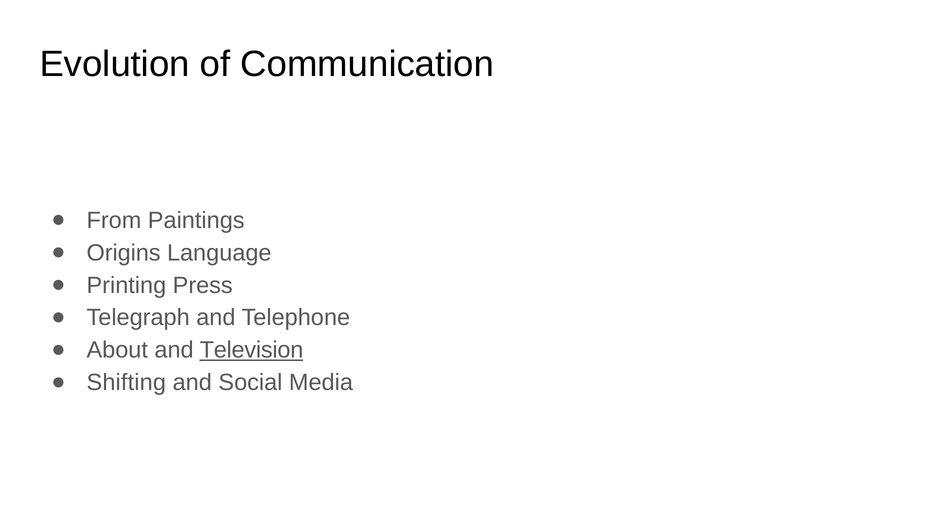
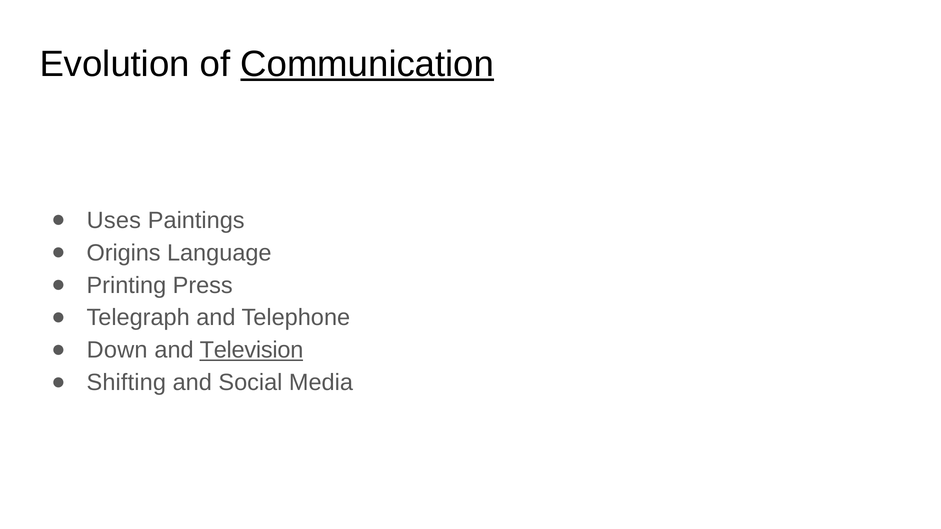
Communication underline: none -> present
From: From -> Uses
About: About -> Down
